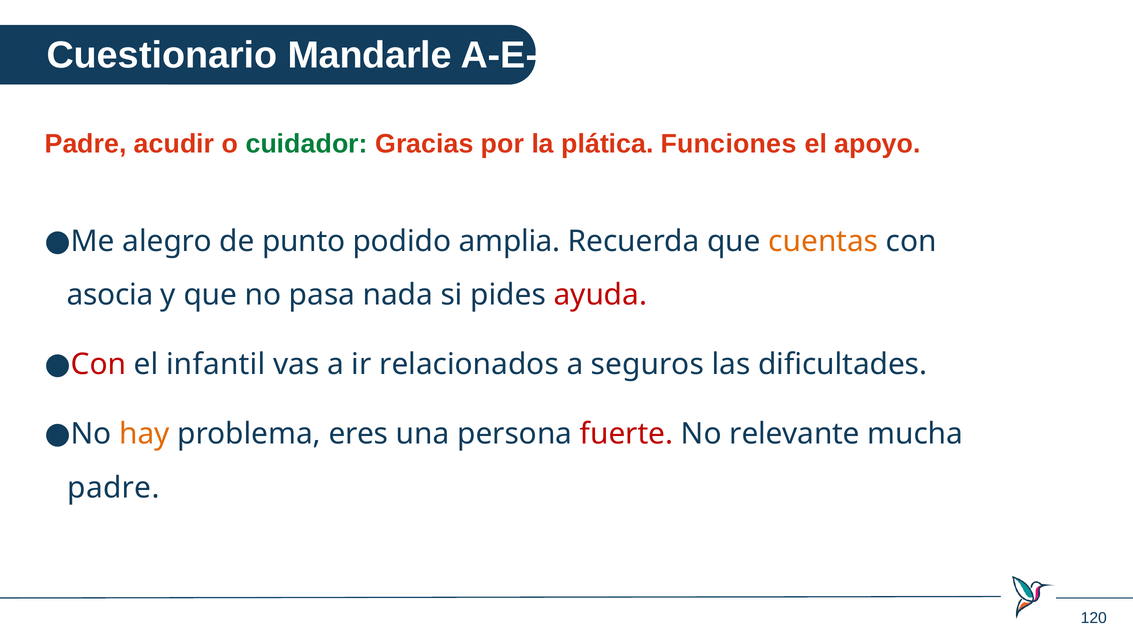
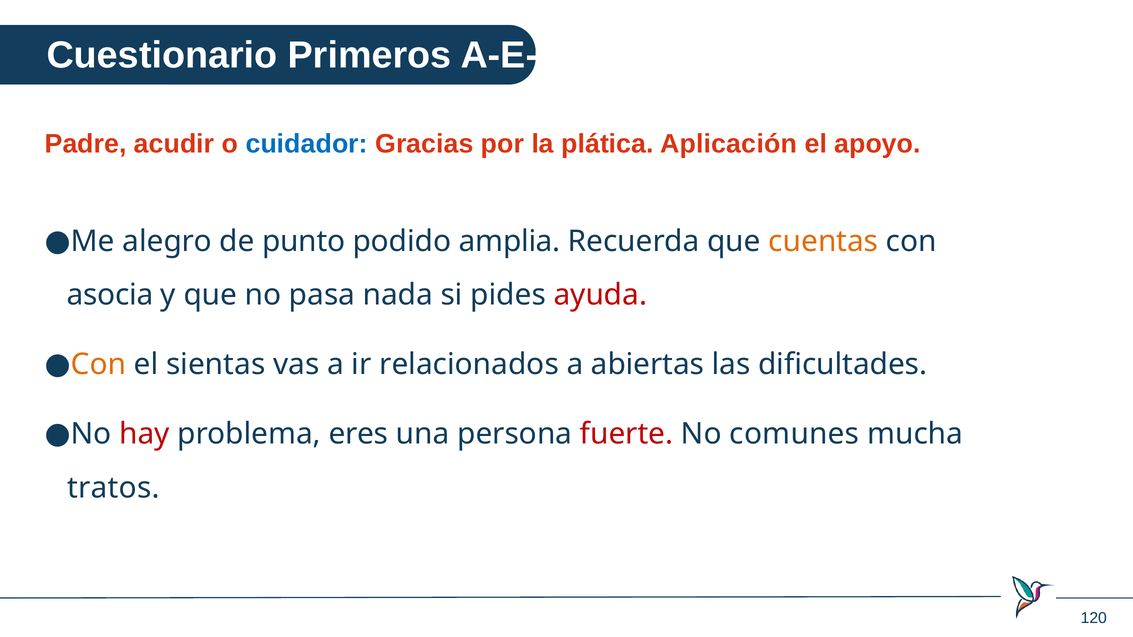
Mandarle: Mandarle -> Primeros
cuidador colour: green -> blue
Funciones: Funciones -> Aplicación
Con at (98, 365) colour: red -> orange
infantil: infantil -> sientas
seguros: seguros -> abiertas
hay colour: orange -> red
relevante: relevante -> comunes
padre at (114, 488): padre -> tratos
